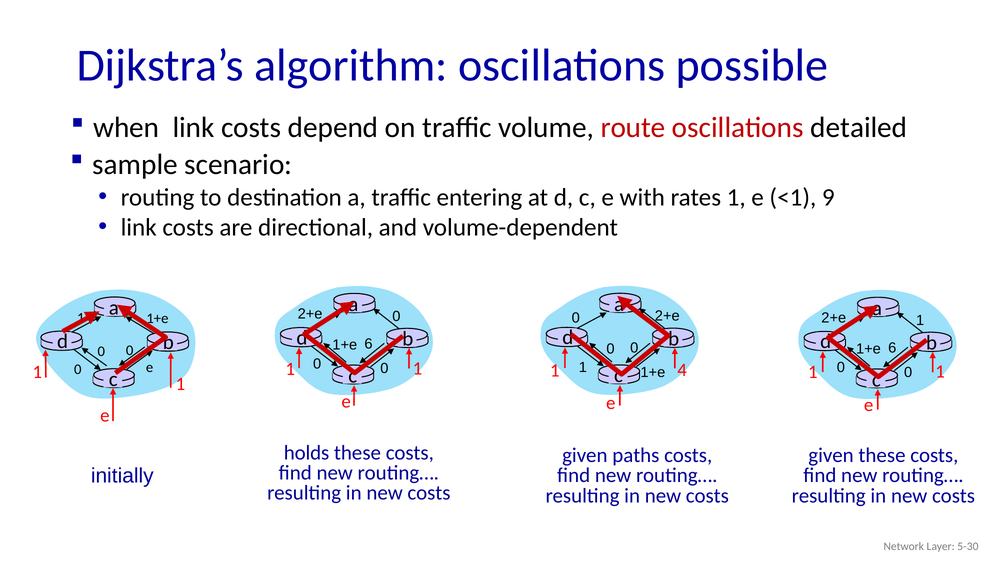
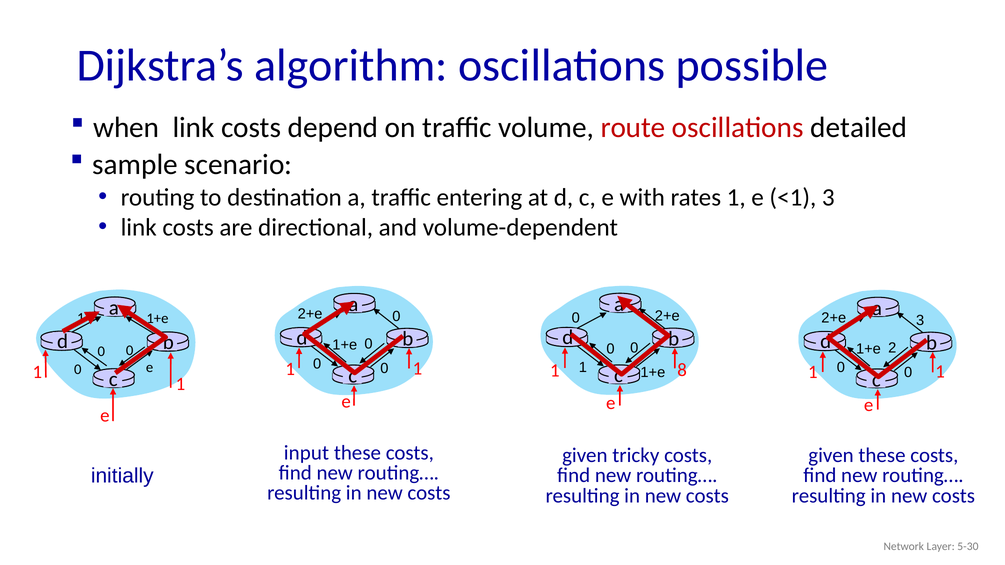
<1 9: 9 -> 3
2+e 1: 1 -> 3
6 at (369, 344): 6 -> 0
6 at (892, 348): 6 -> 2
4: 4 -> 8
holds: holds -> input
paths: paths -> tricky
